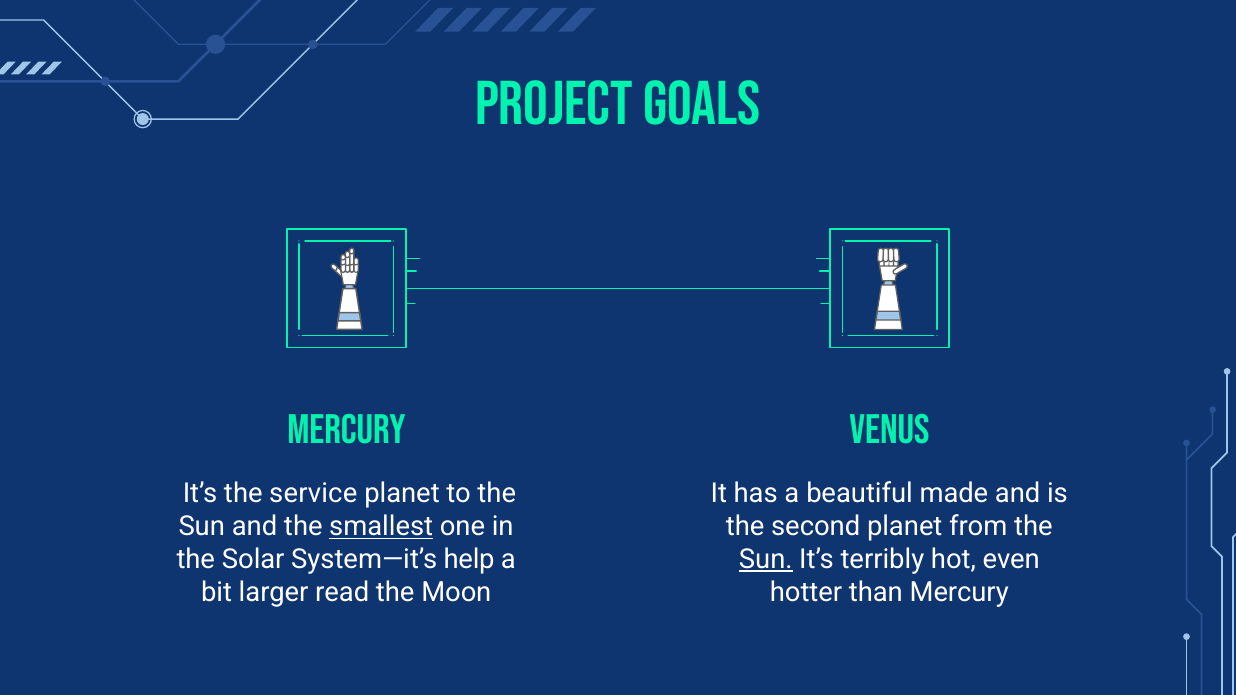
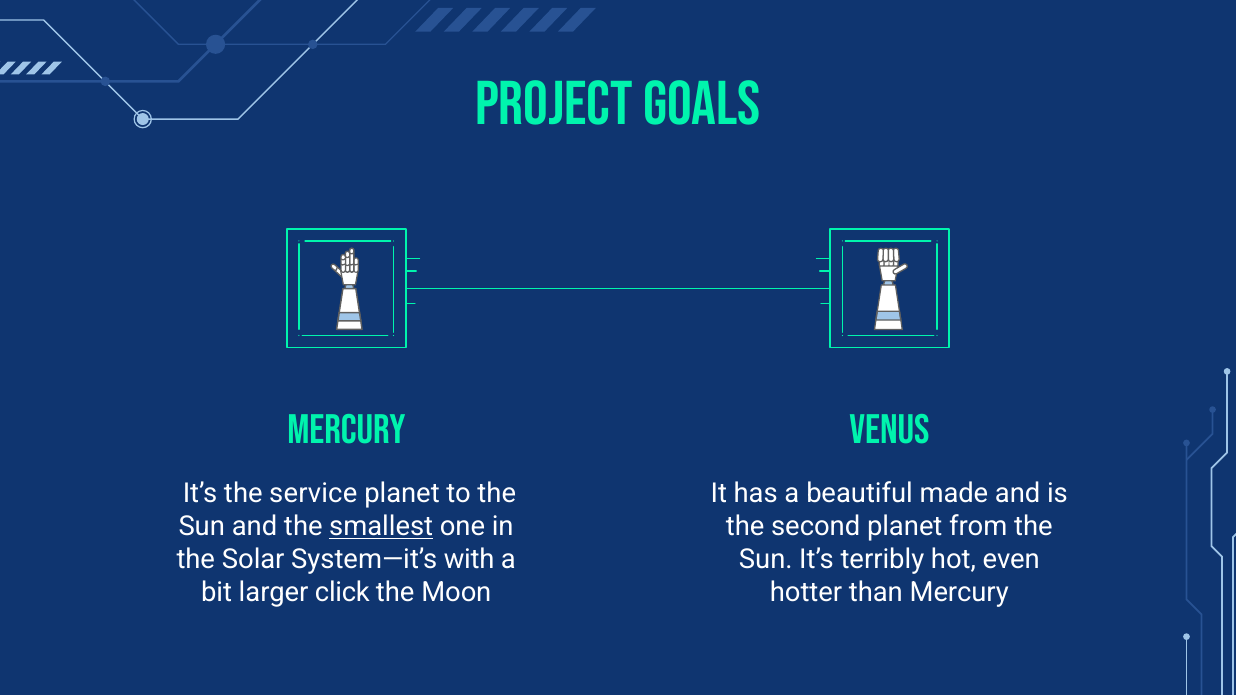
help: help -> with
Sun at (766, 560) underline: present -> none
read: read -> click
